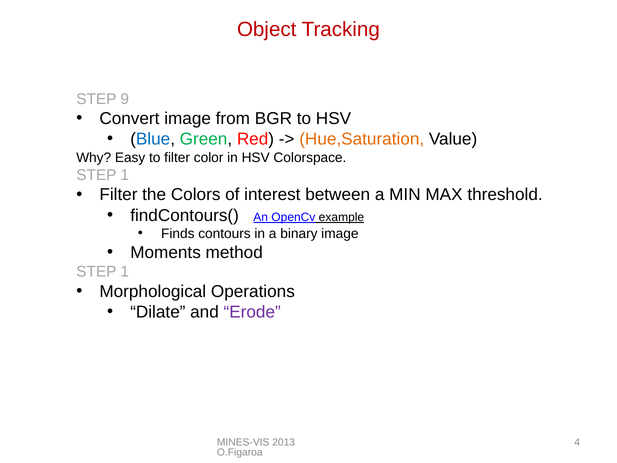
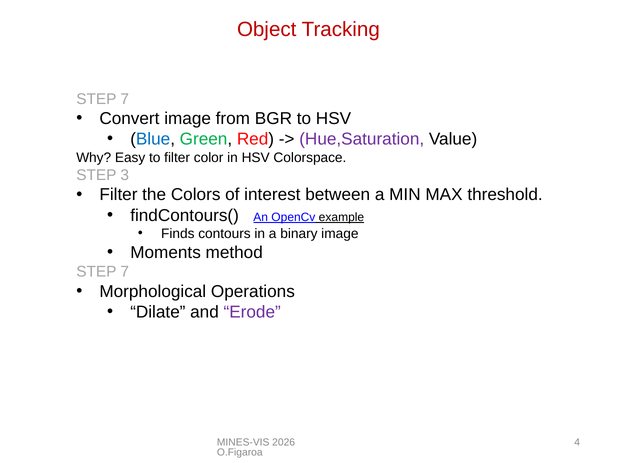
9 at (125, 99): 9 -> 7
Hue,Saturation colour: orange -> purple
1 at (125, 175): 1 -> 3
1 at (125, 272): 1 -> 7
2013: 2013 -> 2026
